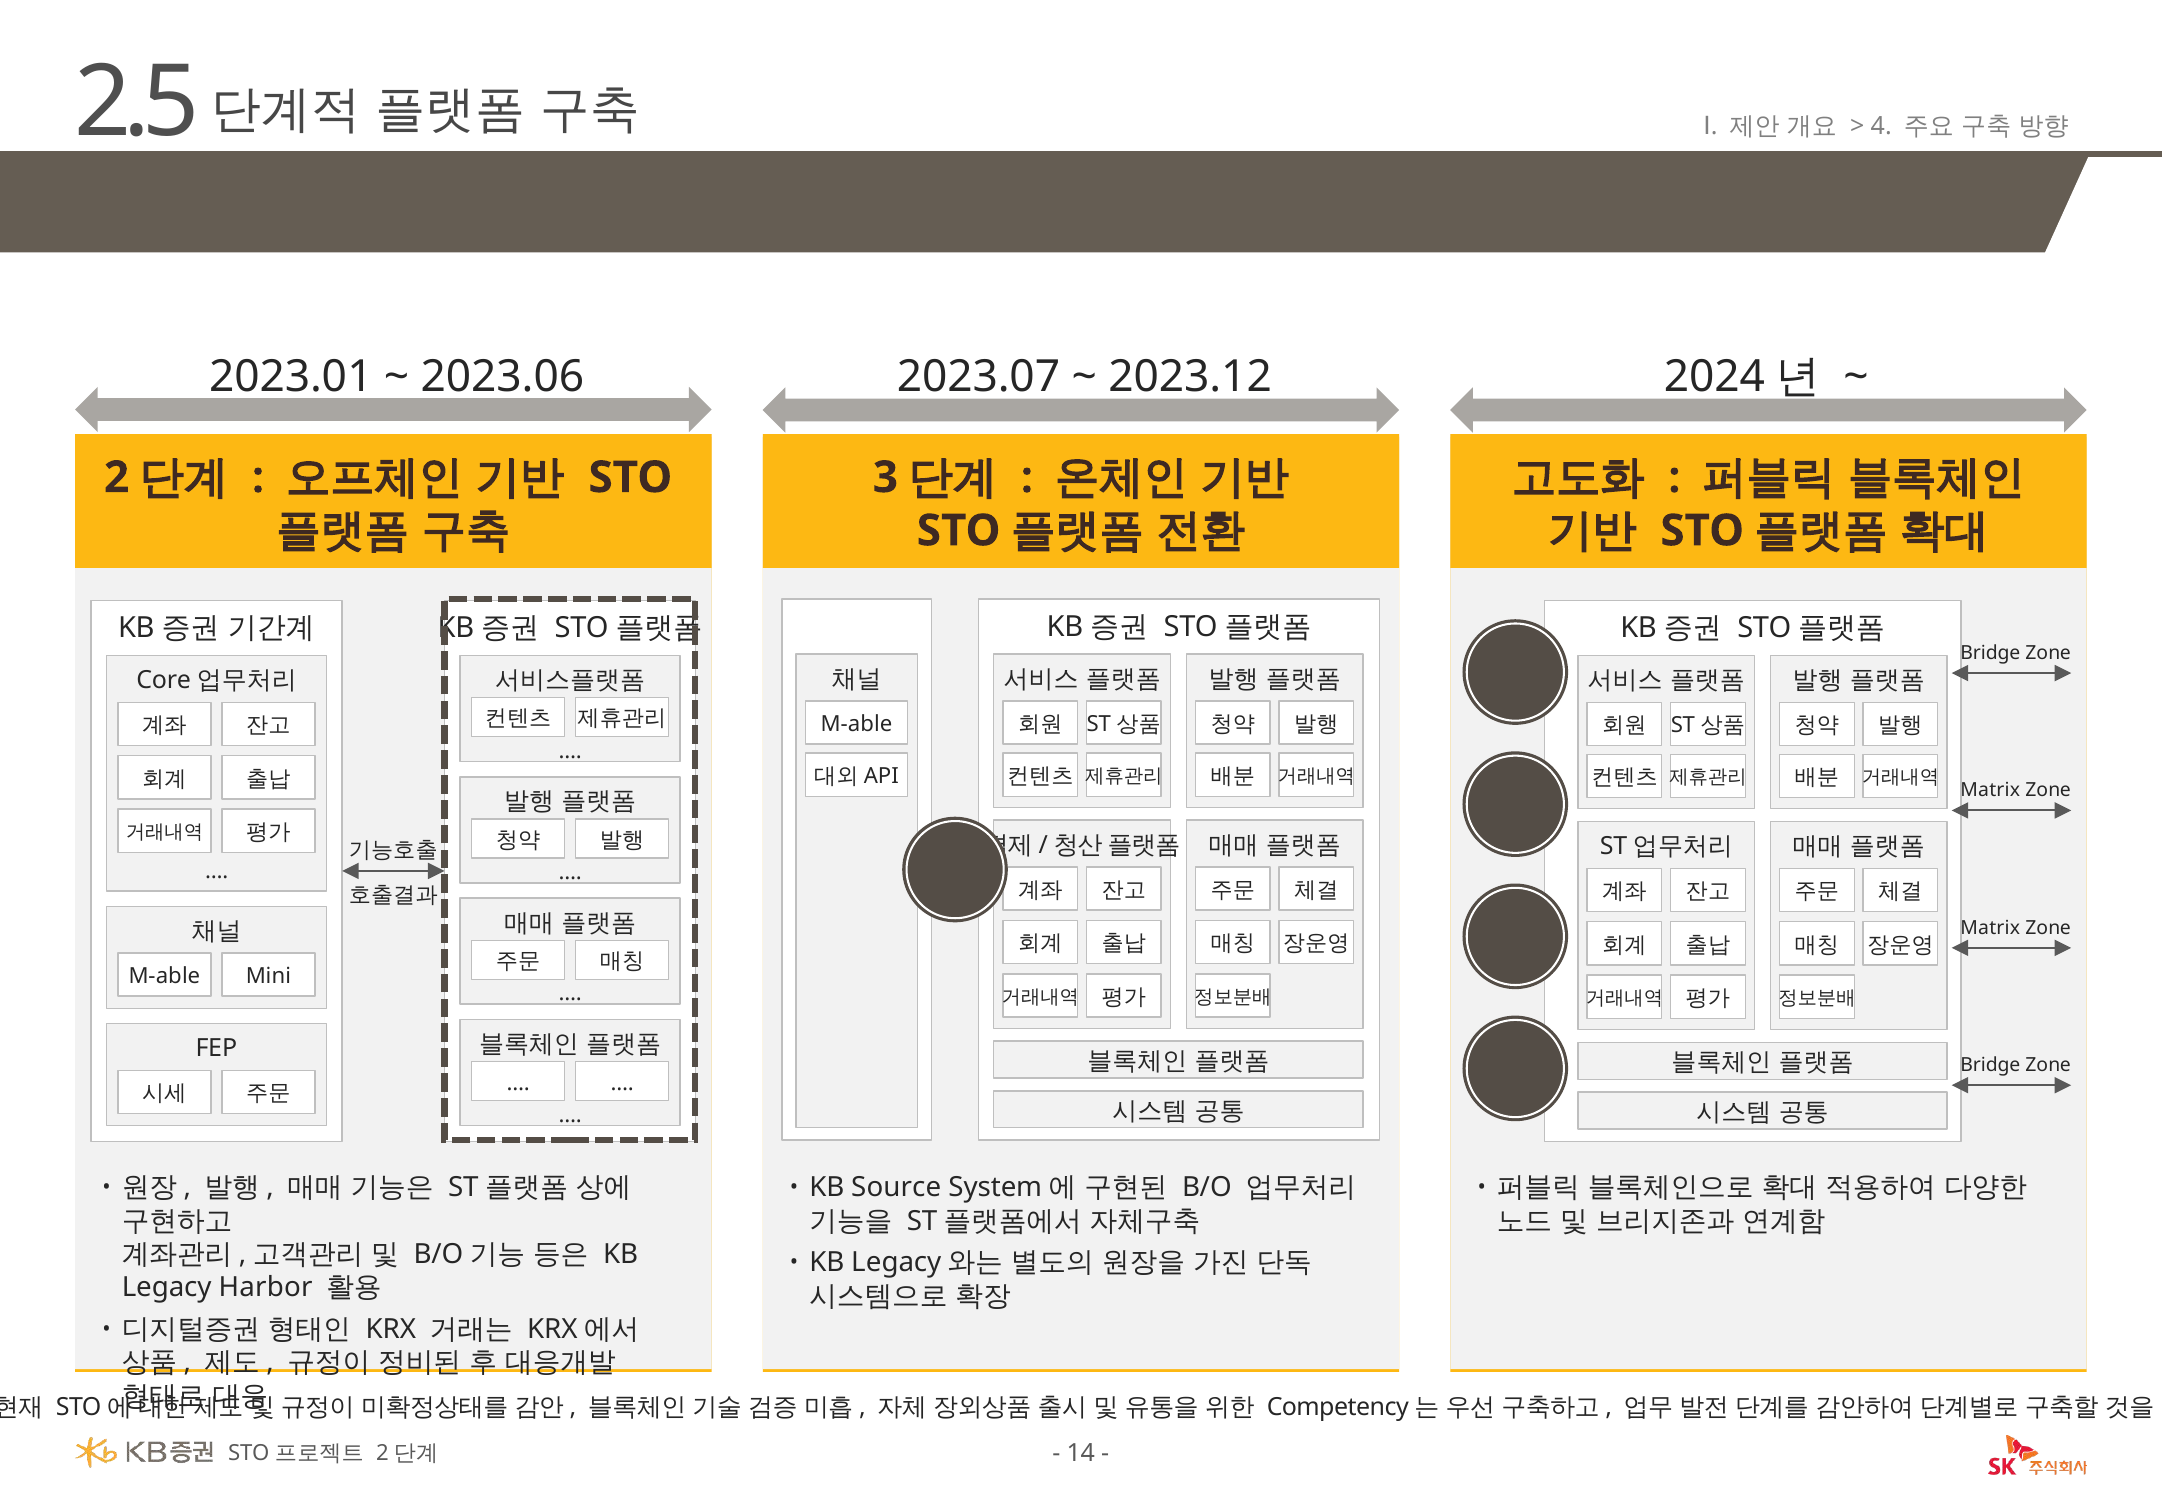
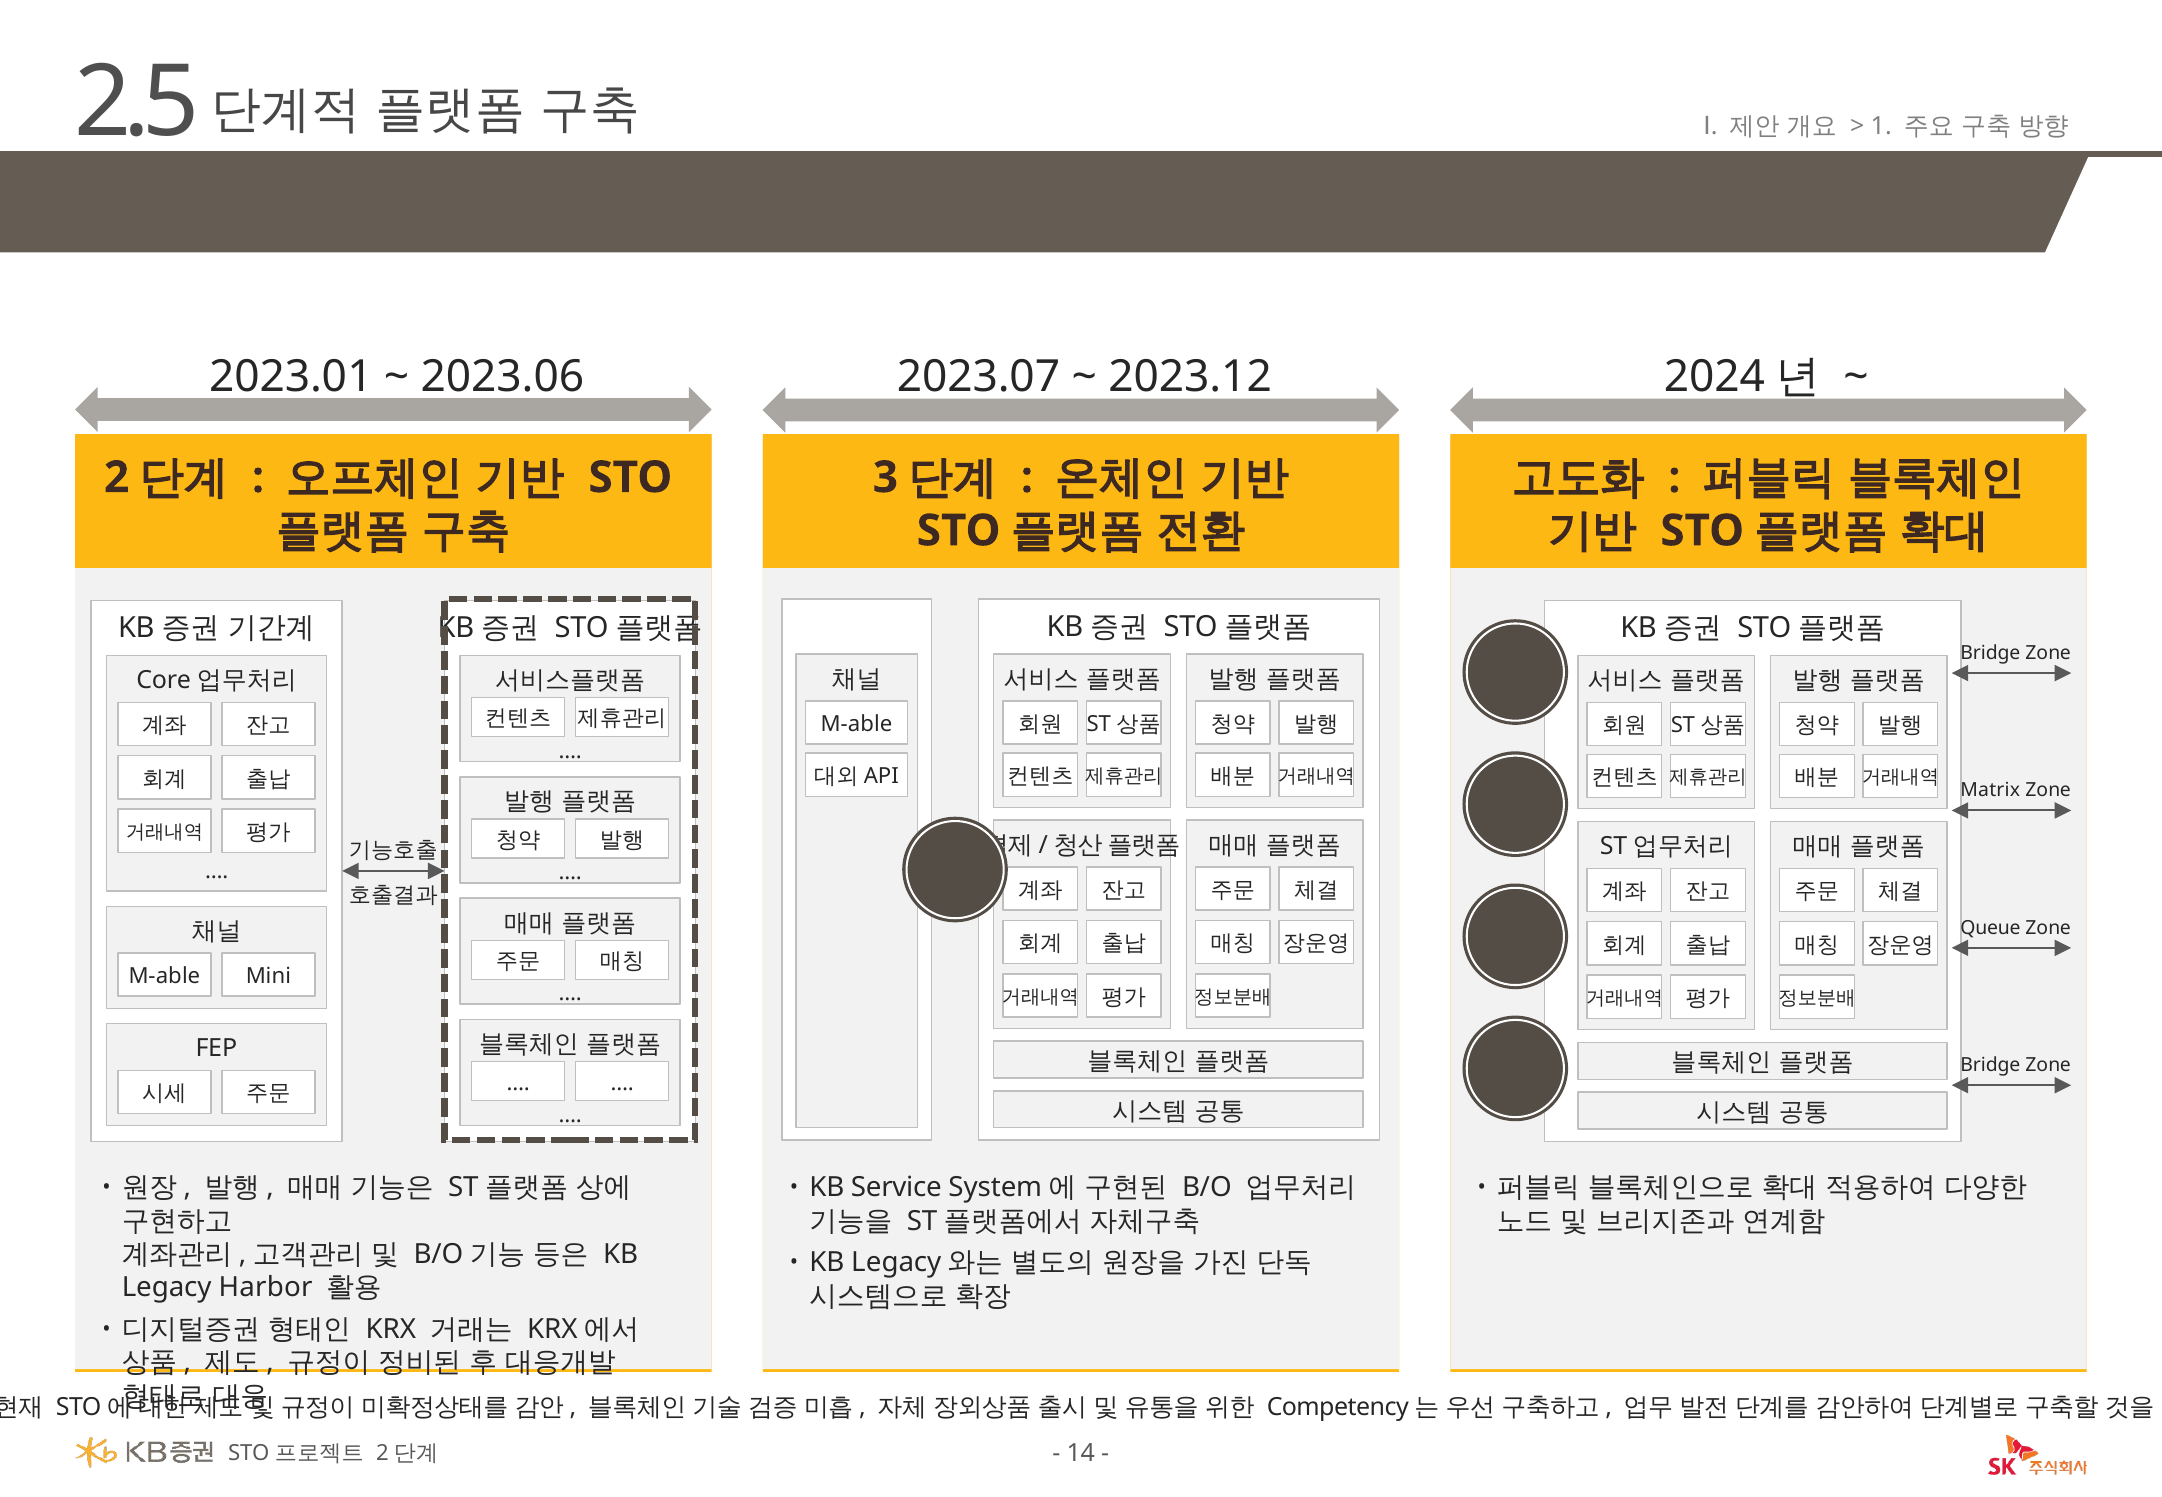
4: 4 -> 1
Matrix at (1990, 928): Matrix -> Queue
Source: Source -> Service
